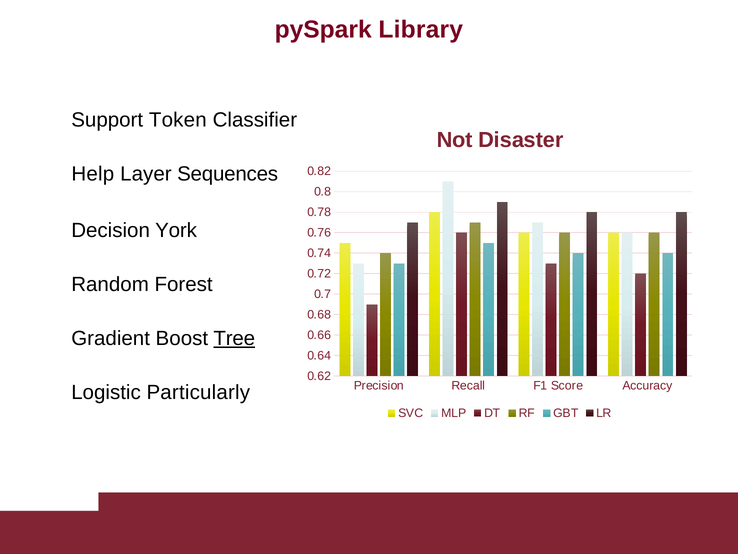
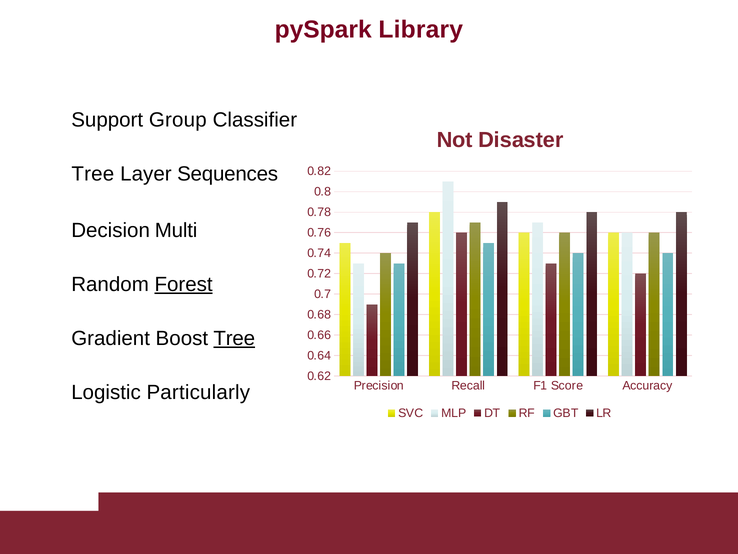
Token: Token -> Group
Help at (93, 174): Help -> Tree
York: York -> Multi
Forest underline: none -> present
